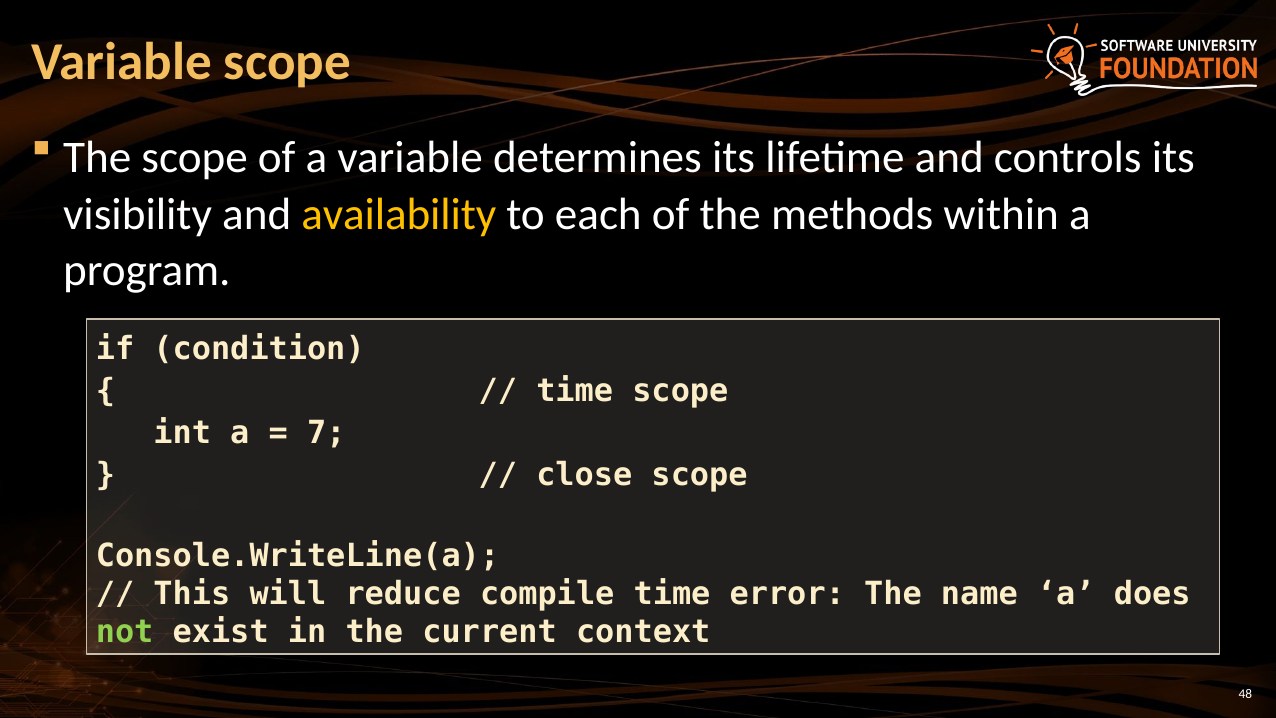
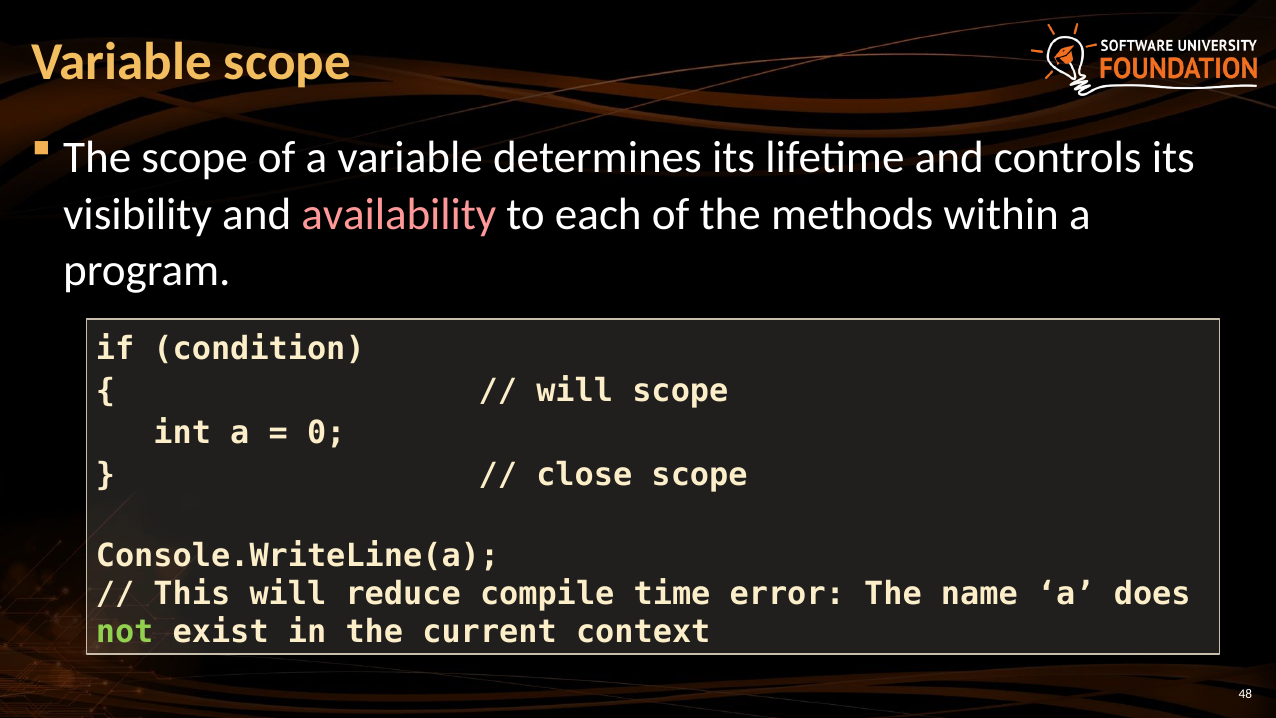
availability colour: yellow -> pink
time at (575, 391): time -> will
7: 7 -> 0
